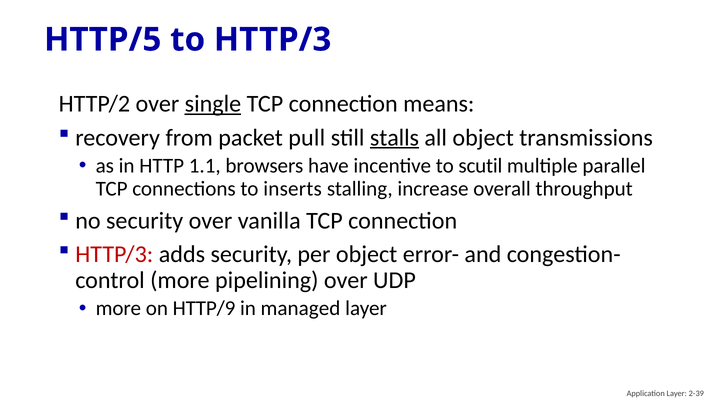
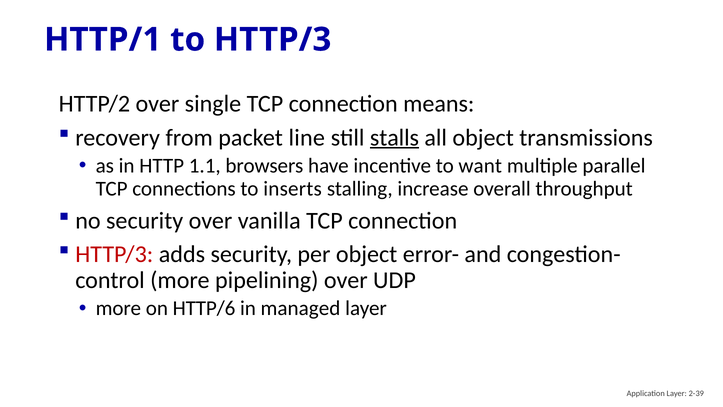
HTTP/5: HTTP/5 -> HTTP/1
single underline: present -> none
pull: pull -> line
scutil: scutil -> want
HTTP/9: HTTP/9 -> HTTP/6
